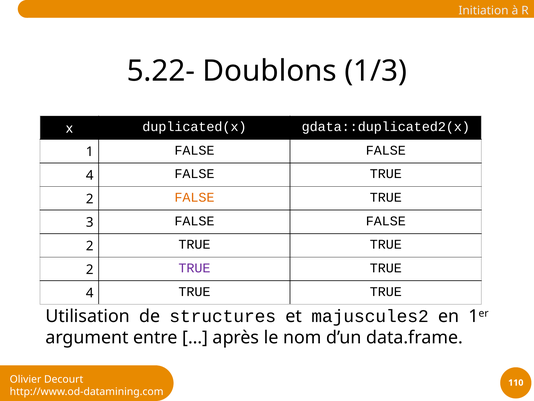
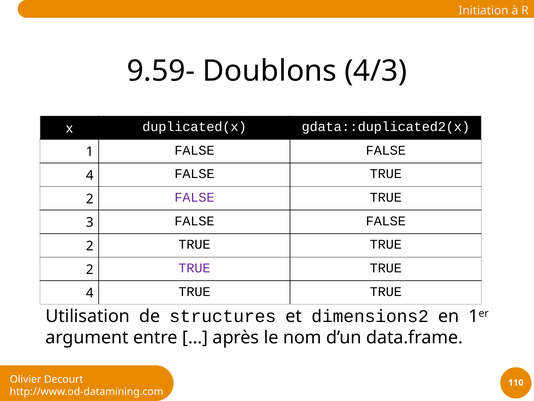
5.22-: 5.22- -> 9.59-
1/3: 1/3 -> 4/3
FALSE at (194, 197) colour: orange -> purple
majuscules2: majuscules2 -> dimensions2
